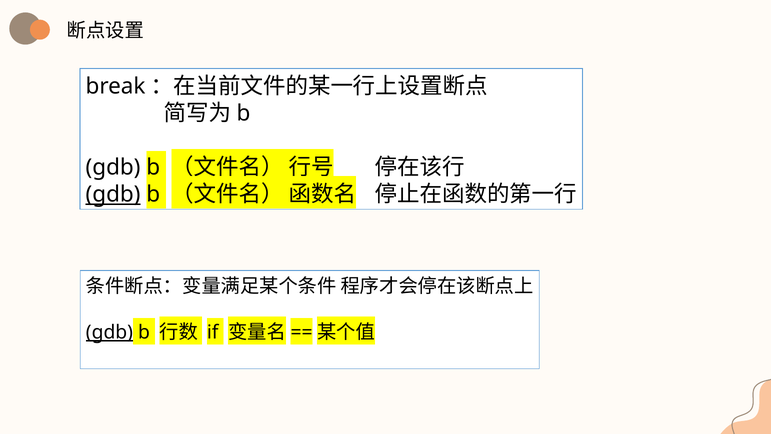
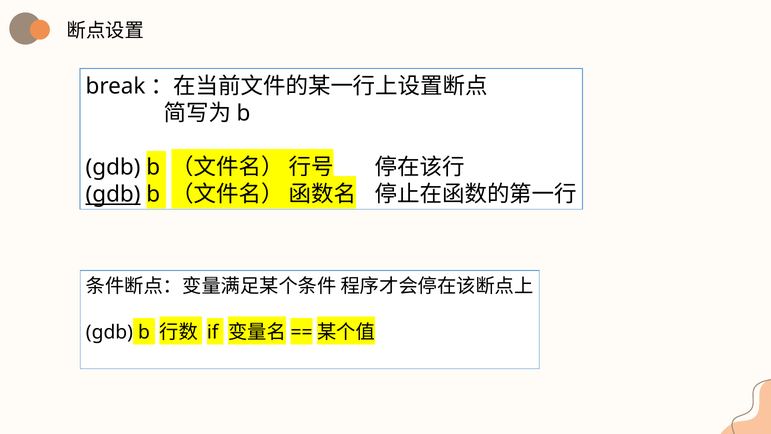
gdb at (109, 332) underline: present -> none
